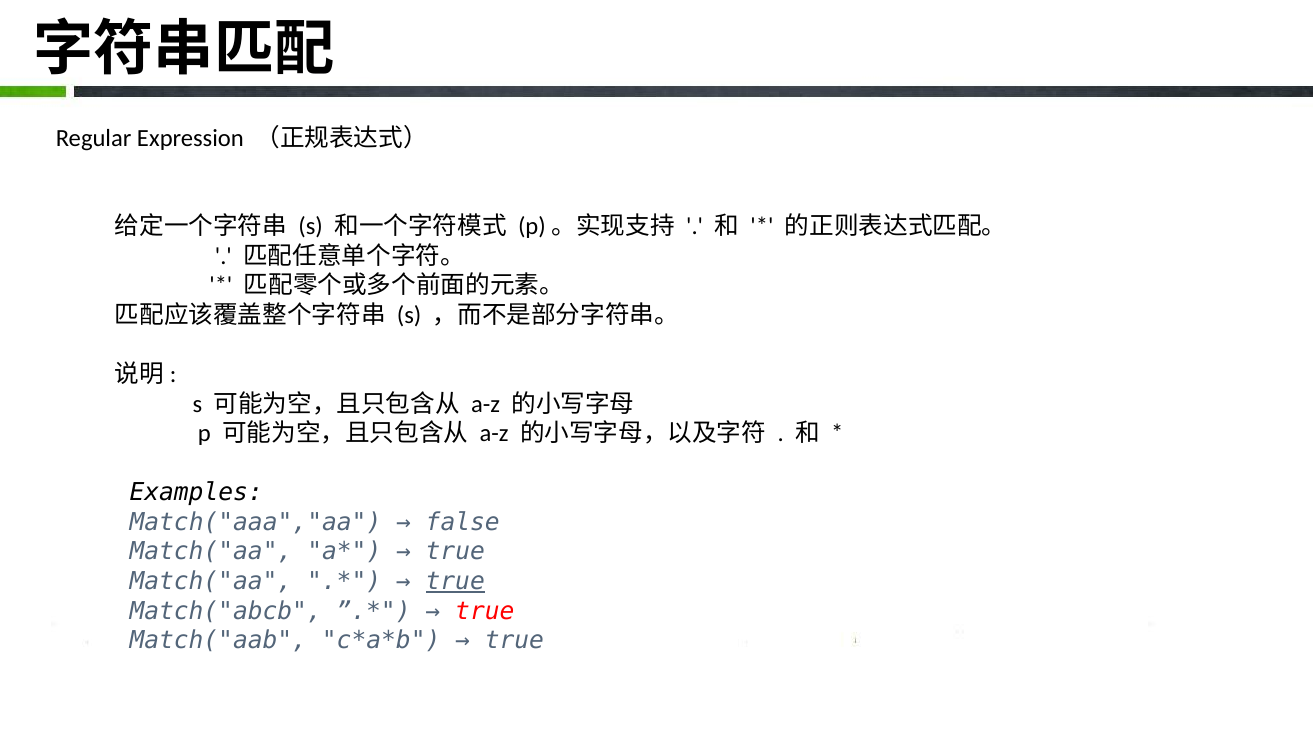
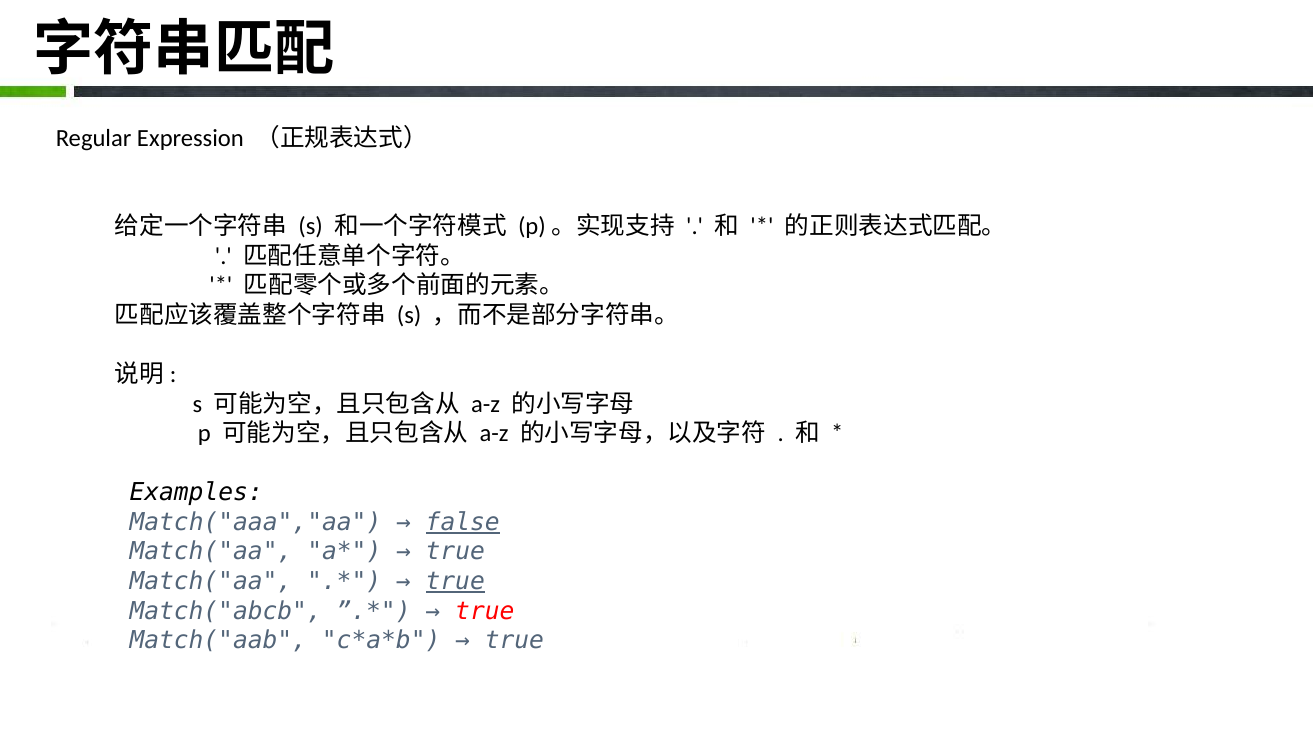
false underline: none -> present
